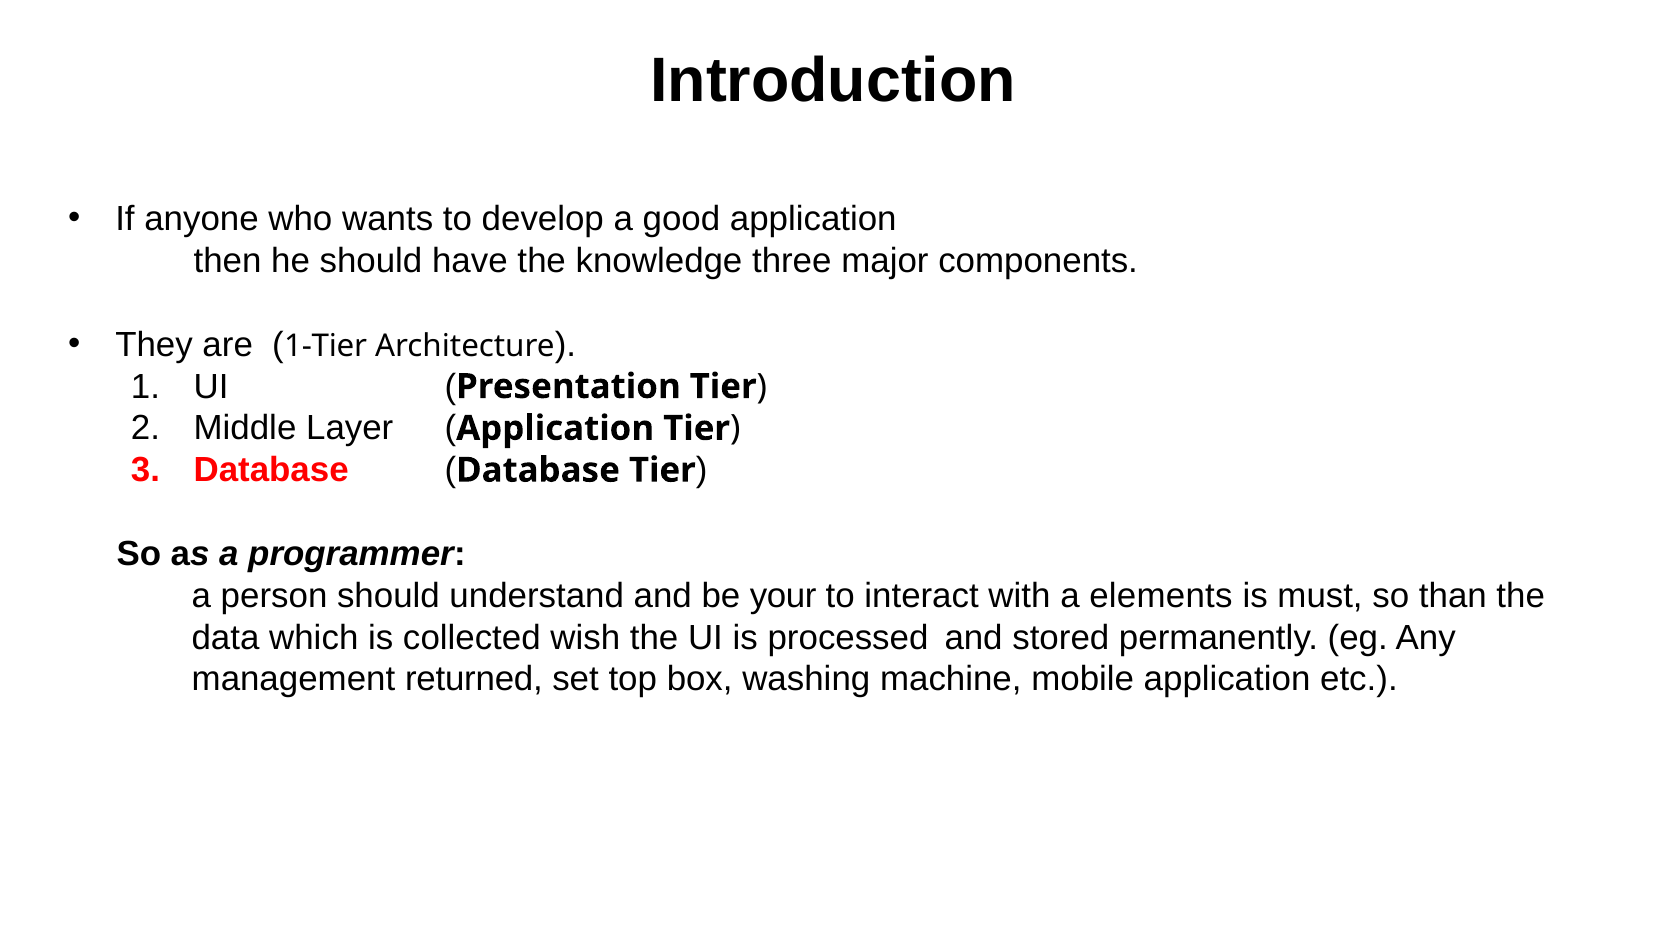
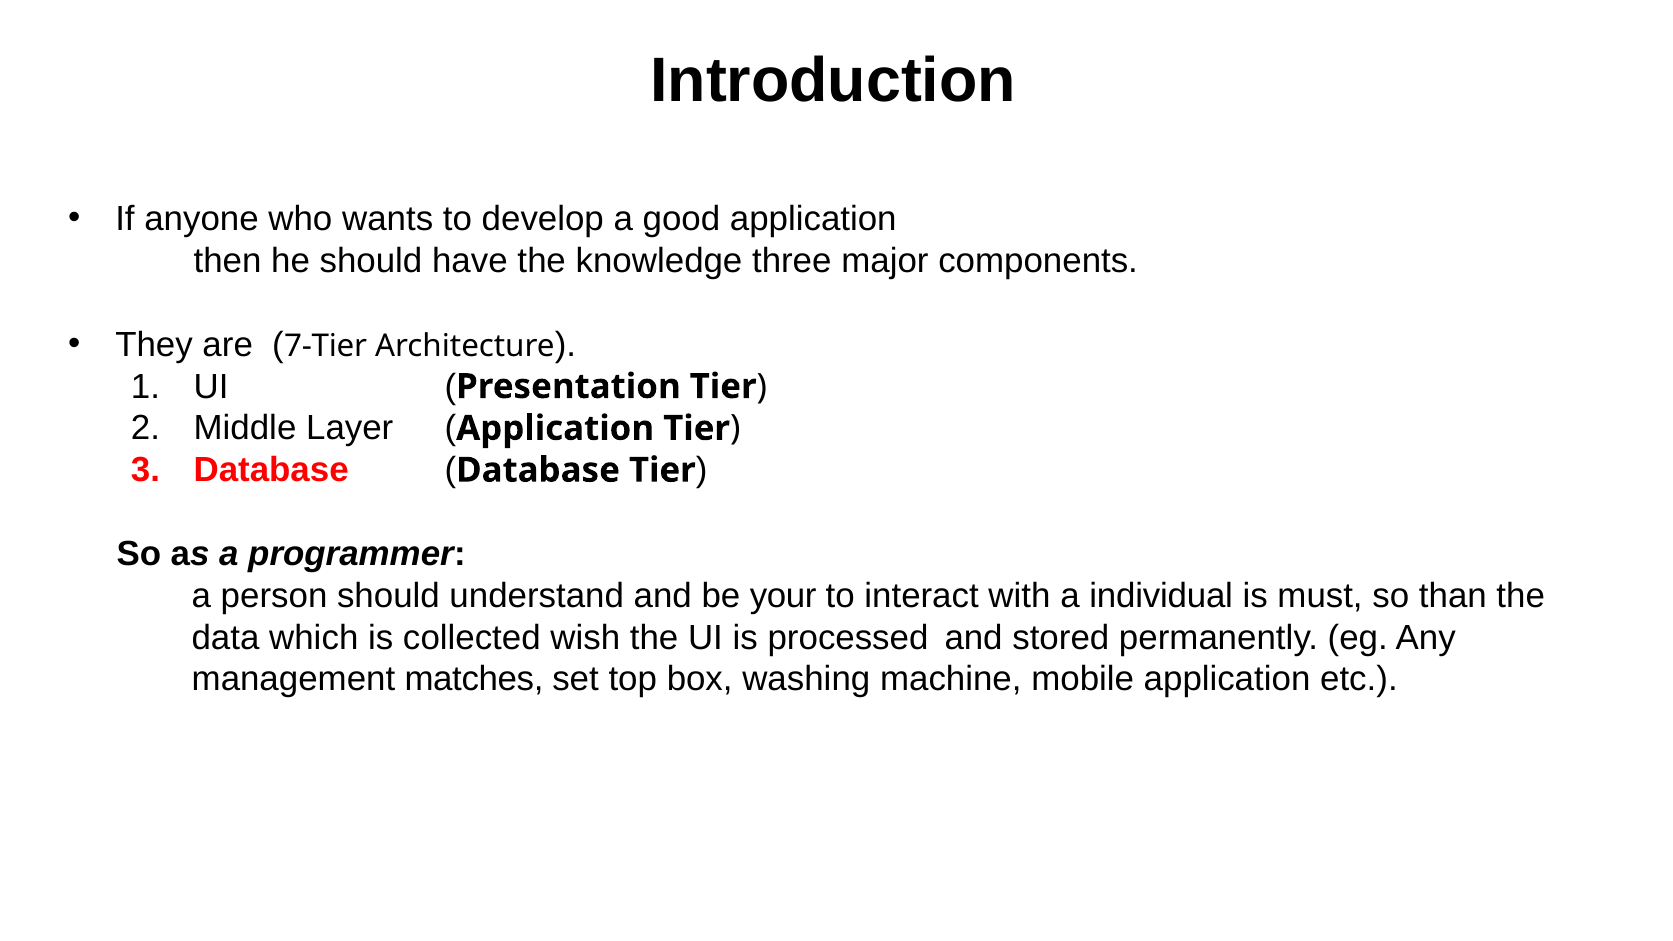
1-Tier: 1-Tier -> 7-Tier
elements: elements -> individual
returned: returned -> matches
